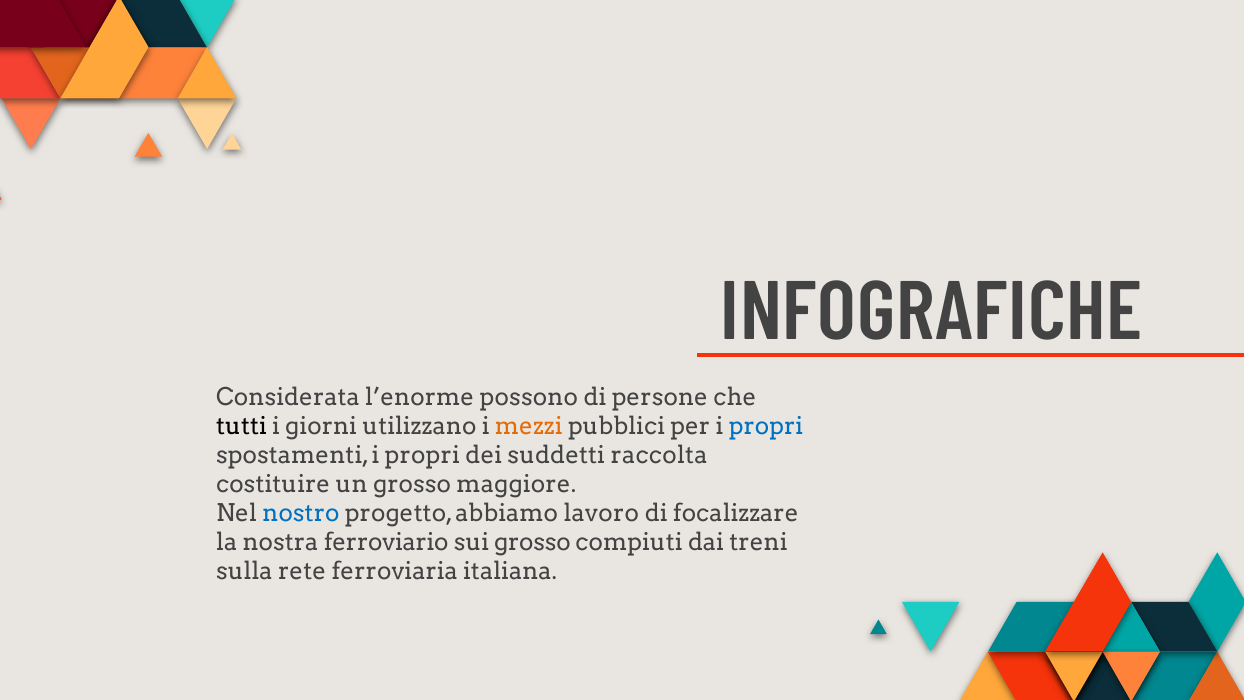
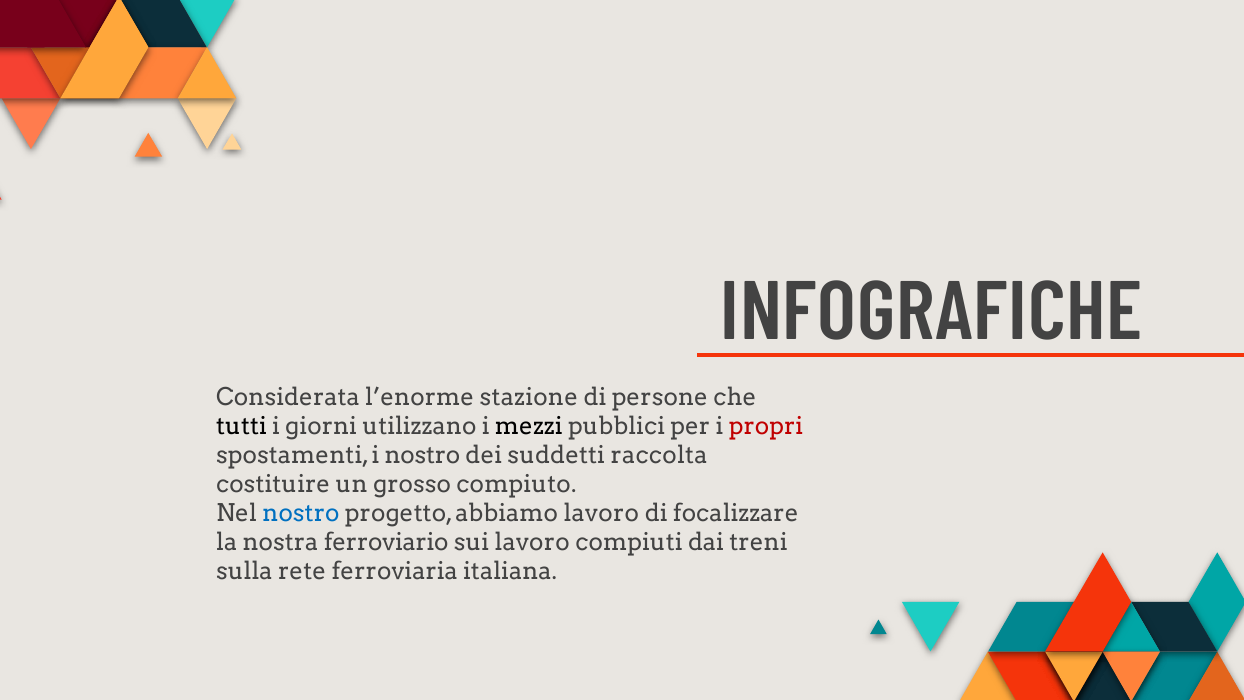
possono: possono -> stazione
mezzi colour: orange -> black
propri at (766, 426) colour: blue -> red
spostamenti i propri: propri -> nostro
maggiore: maggiore -> compiuto
sui grosso: grosso -> lavoro
